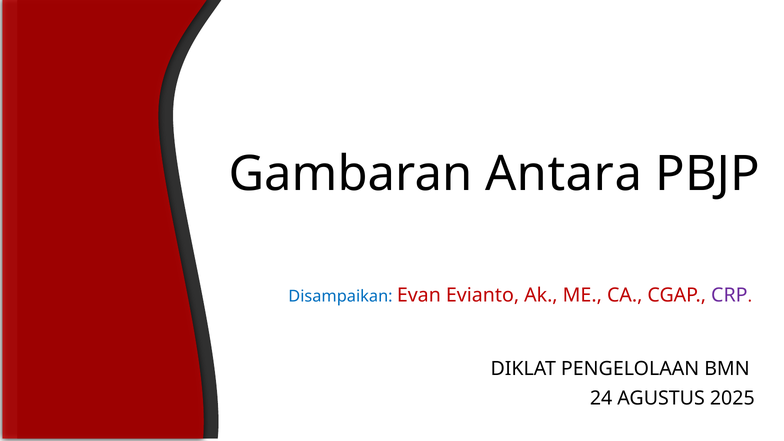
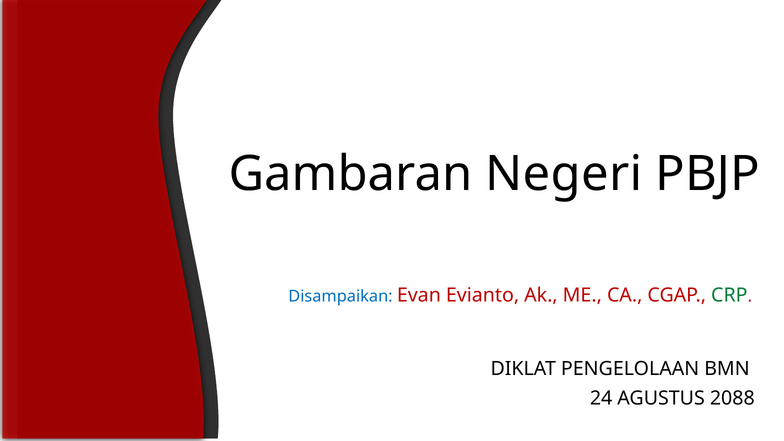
Antara: Antara -> Negeri
CRP colour: purple -> green
2025: 2025 -> 2088
